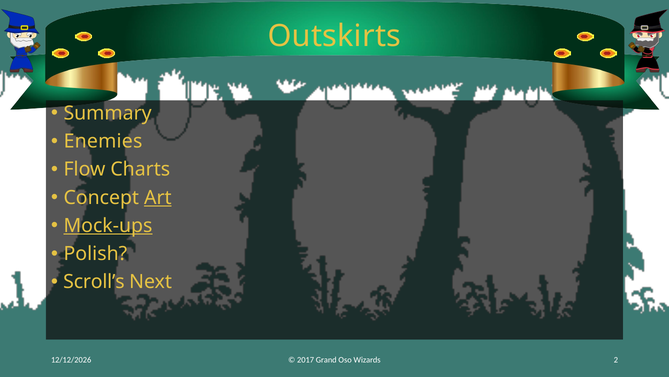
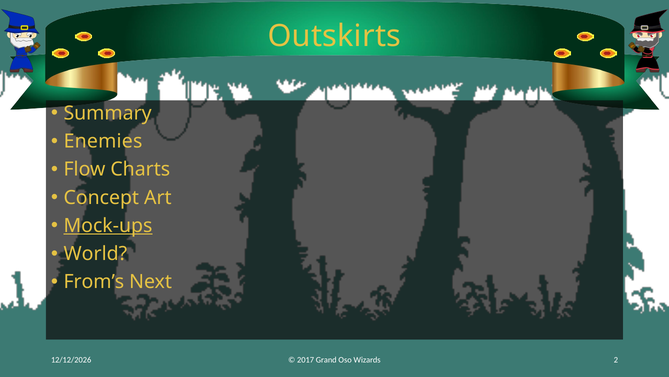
Art underline: present -> none
Polish: Polish -> World
Scroll’s: Scroll’s -> From’s
